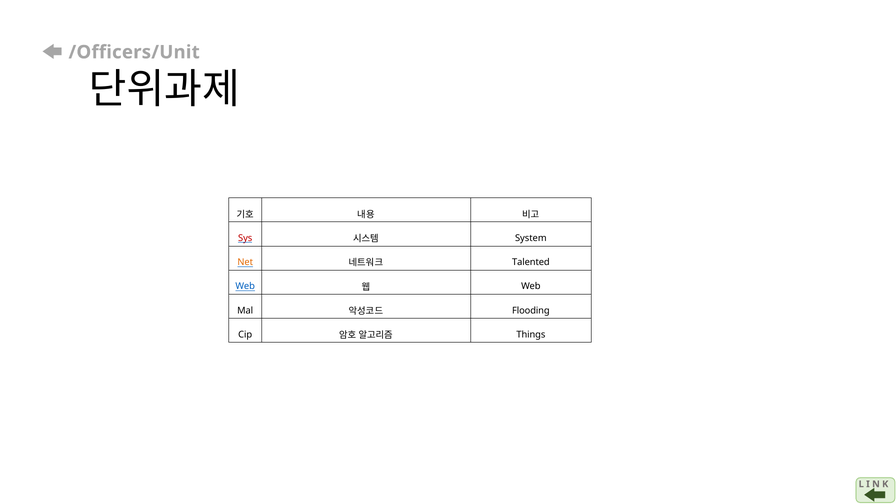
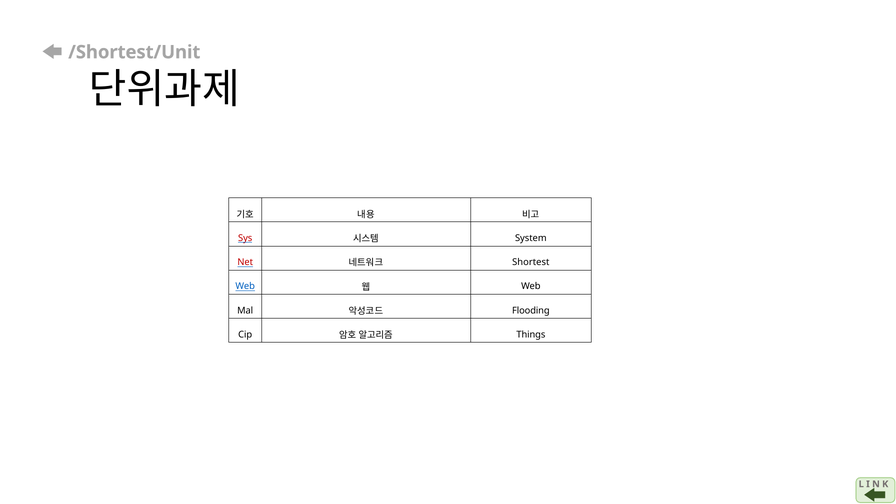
/Officers/Unit: /Officers/Unit -> /Shortest/Unit
Net colour: orange -> red
Talented: Talented -> Shortest
